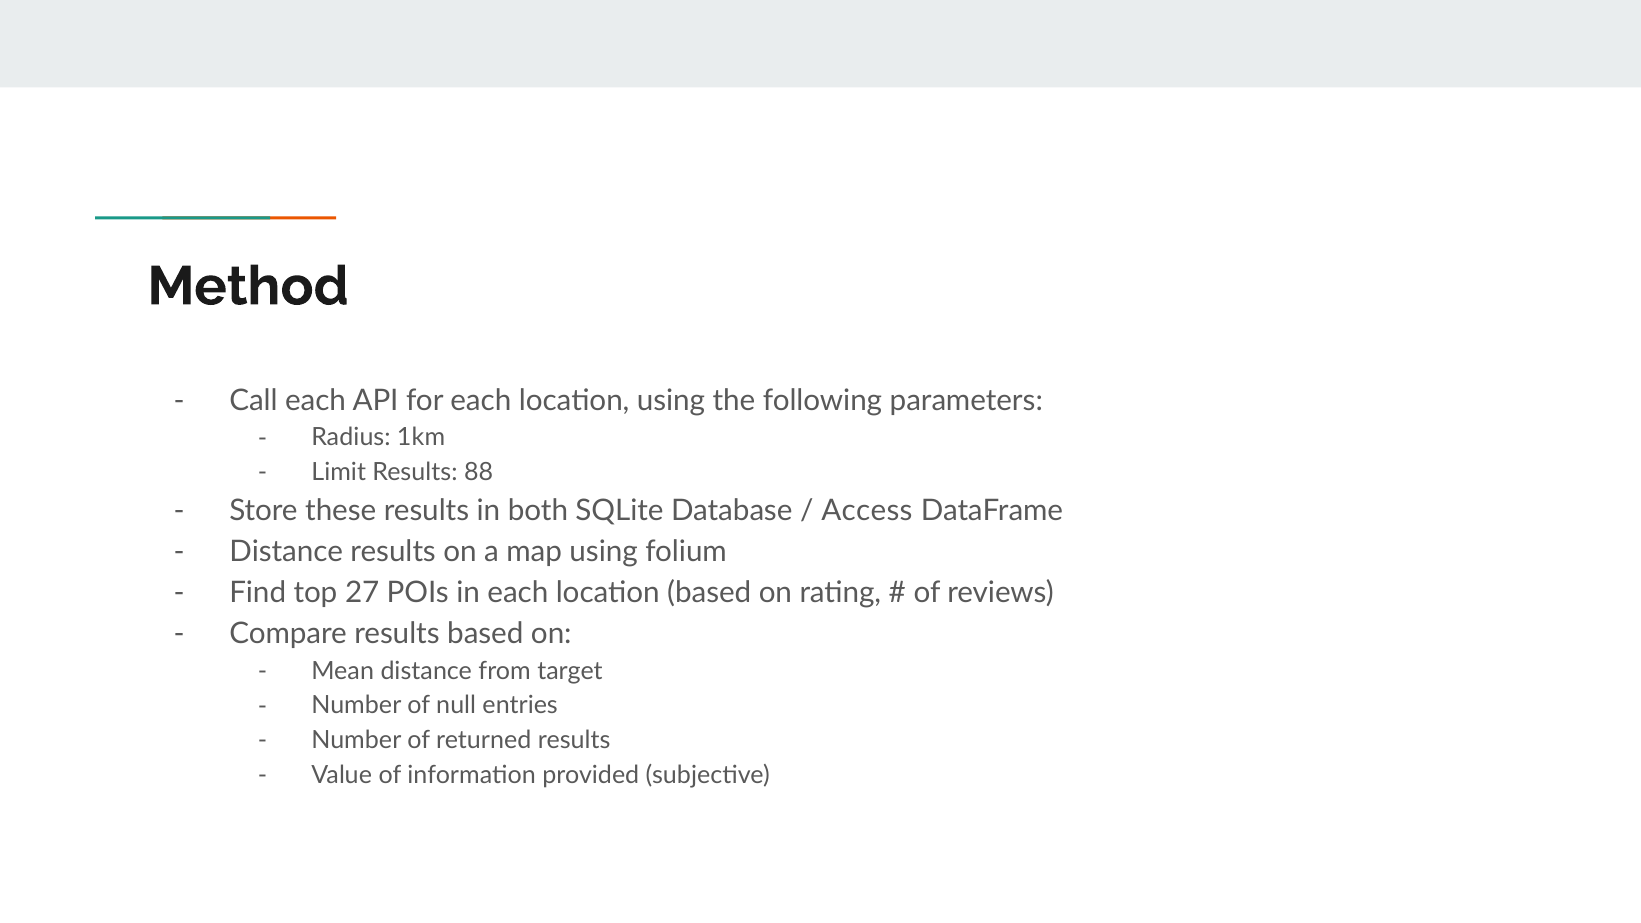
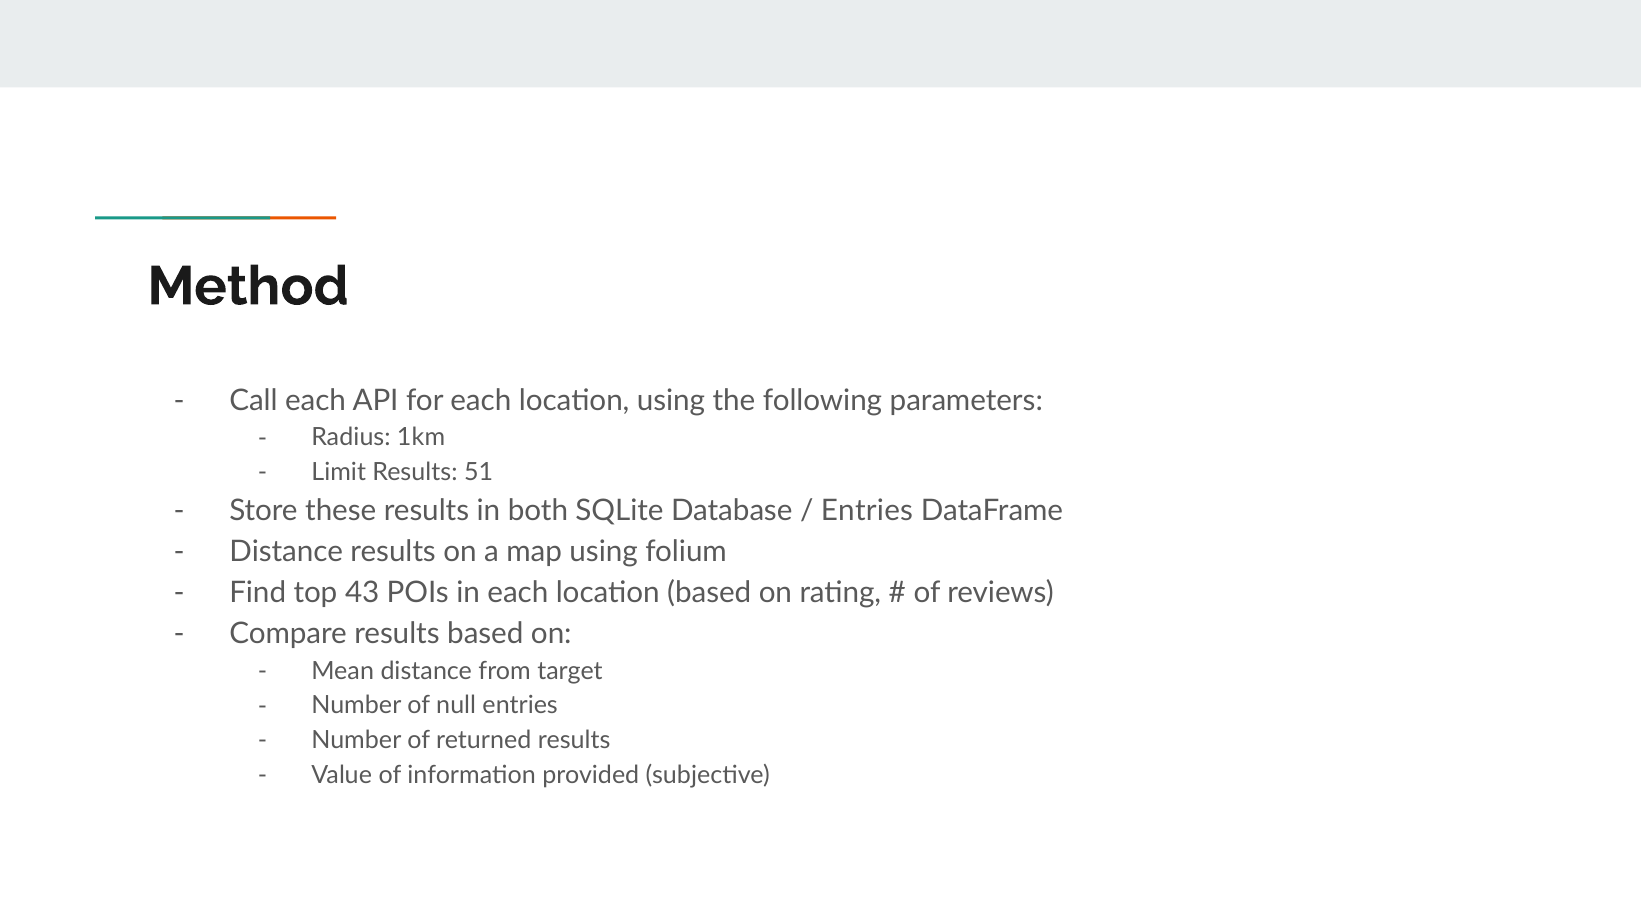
88: 88 -> 51
Access at (867, 511): Access -> Entries
27: 27 -> 43
